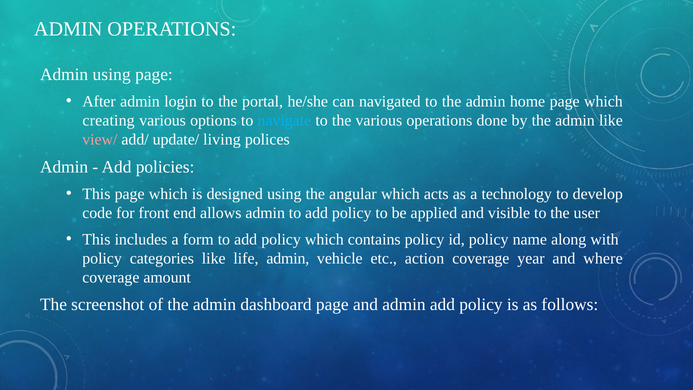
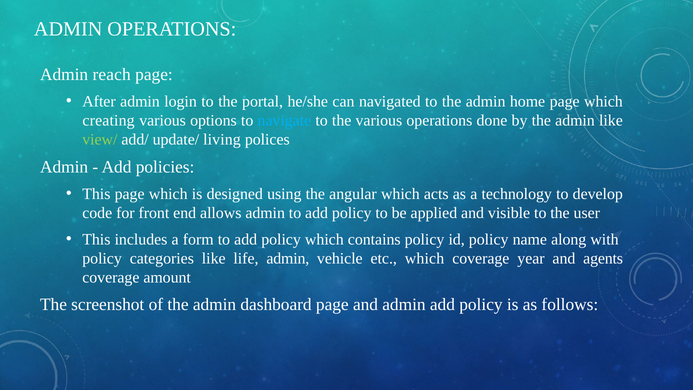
Admin using: using -> reach
view/ colour: pink -> light green
etc action: action -> which
where: where -> agents
